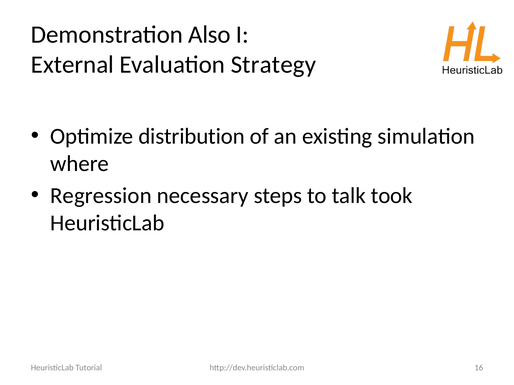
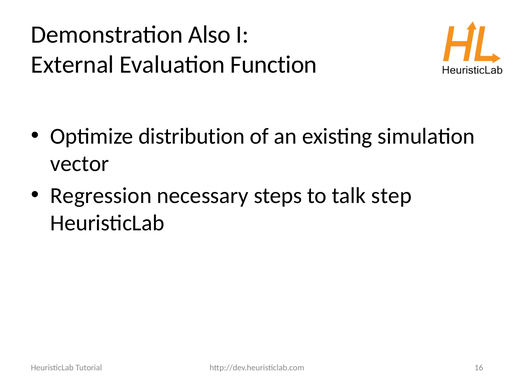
Strategy: Strategy -> Function
where: where -> vector
took: took -> step
